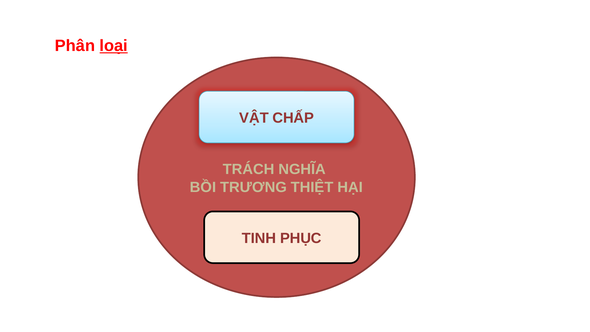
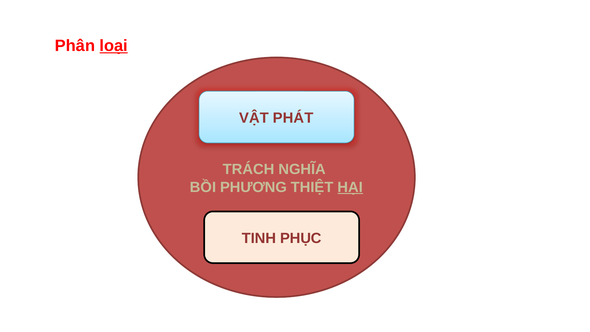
CHẤP: CHẤP -> PHÁT
TRƯƠNG: TRƯƠNG -> PHƯƠNG
HẠI underline: none -> present
